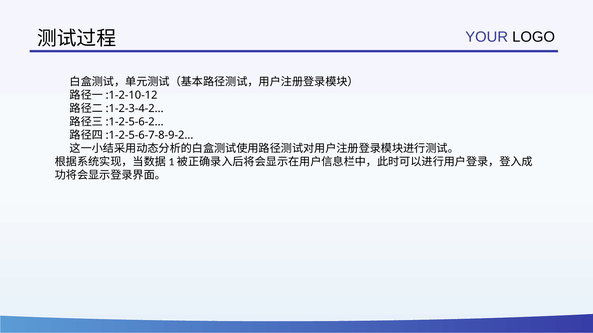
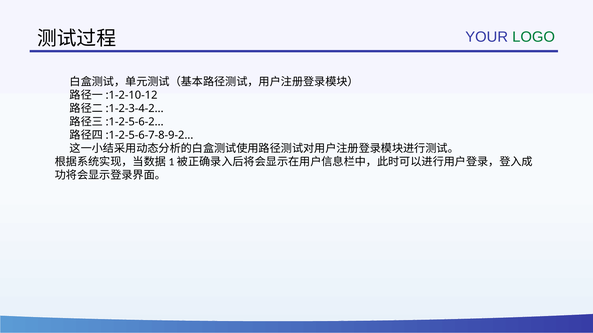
LOGO colour: black -> green
